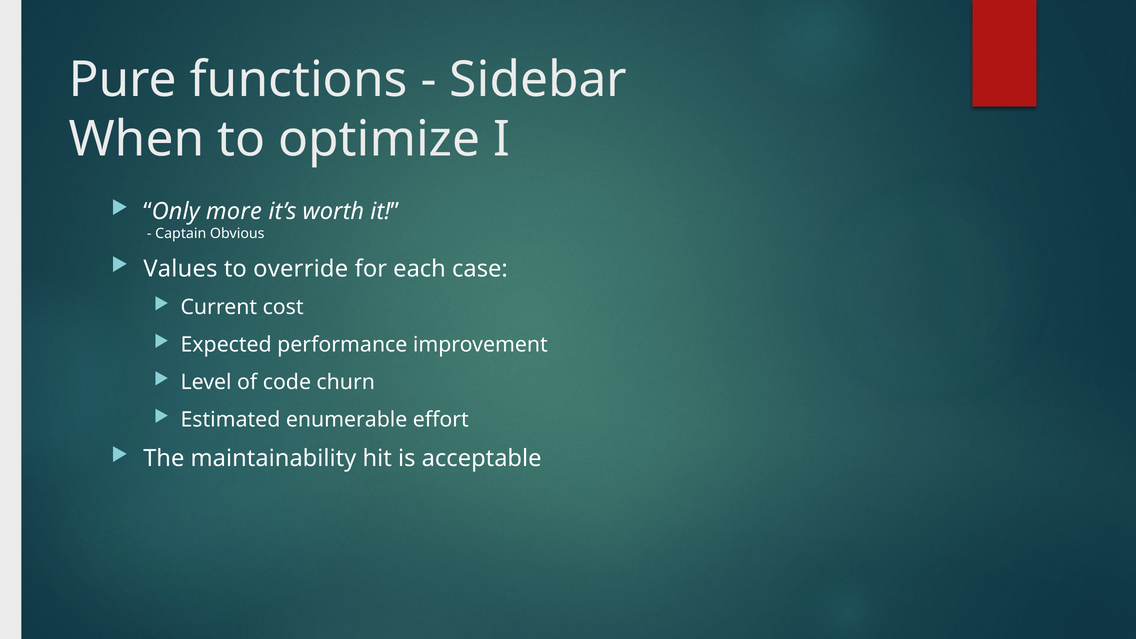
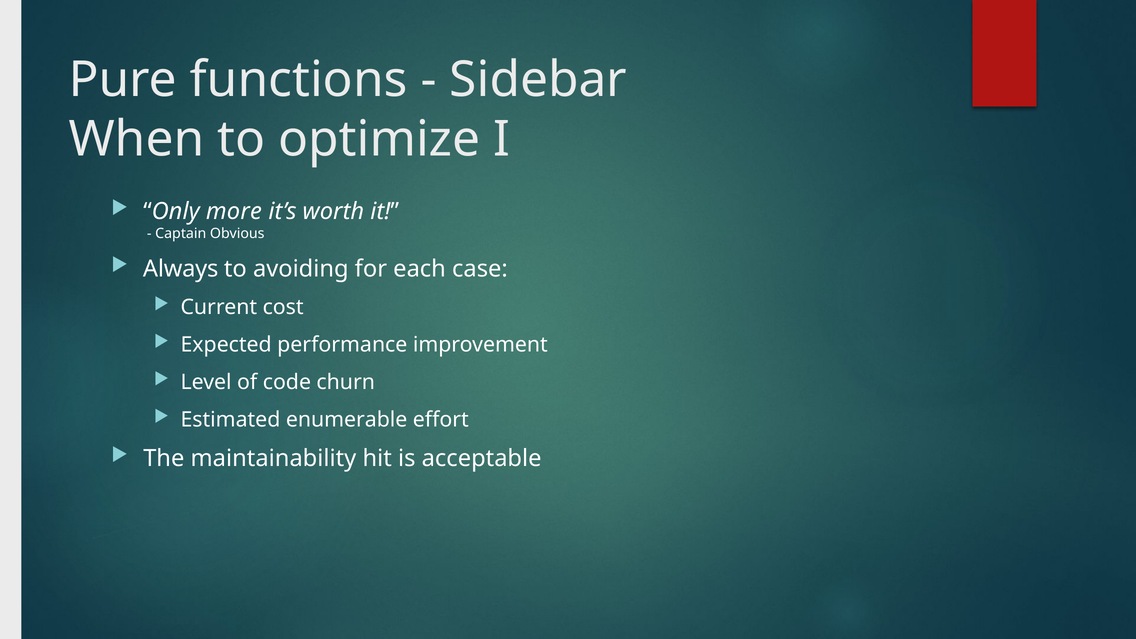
Values: Values -> Always
override: override -> avoiding
